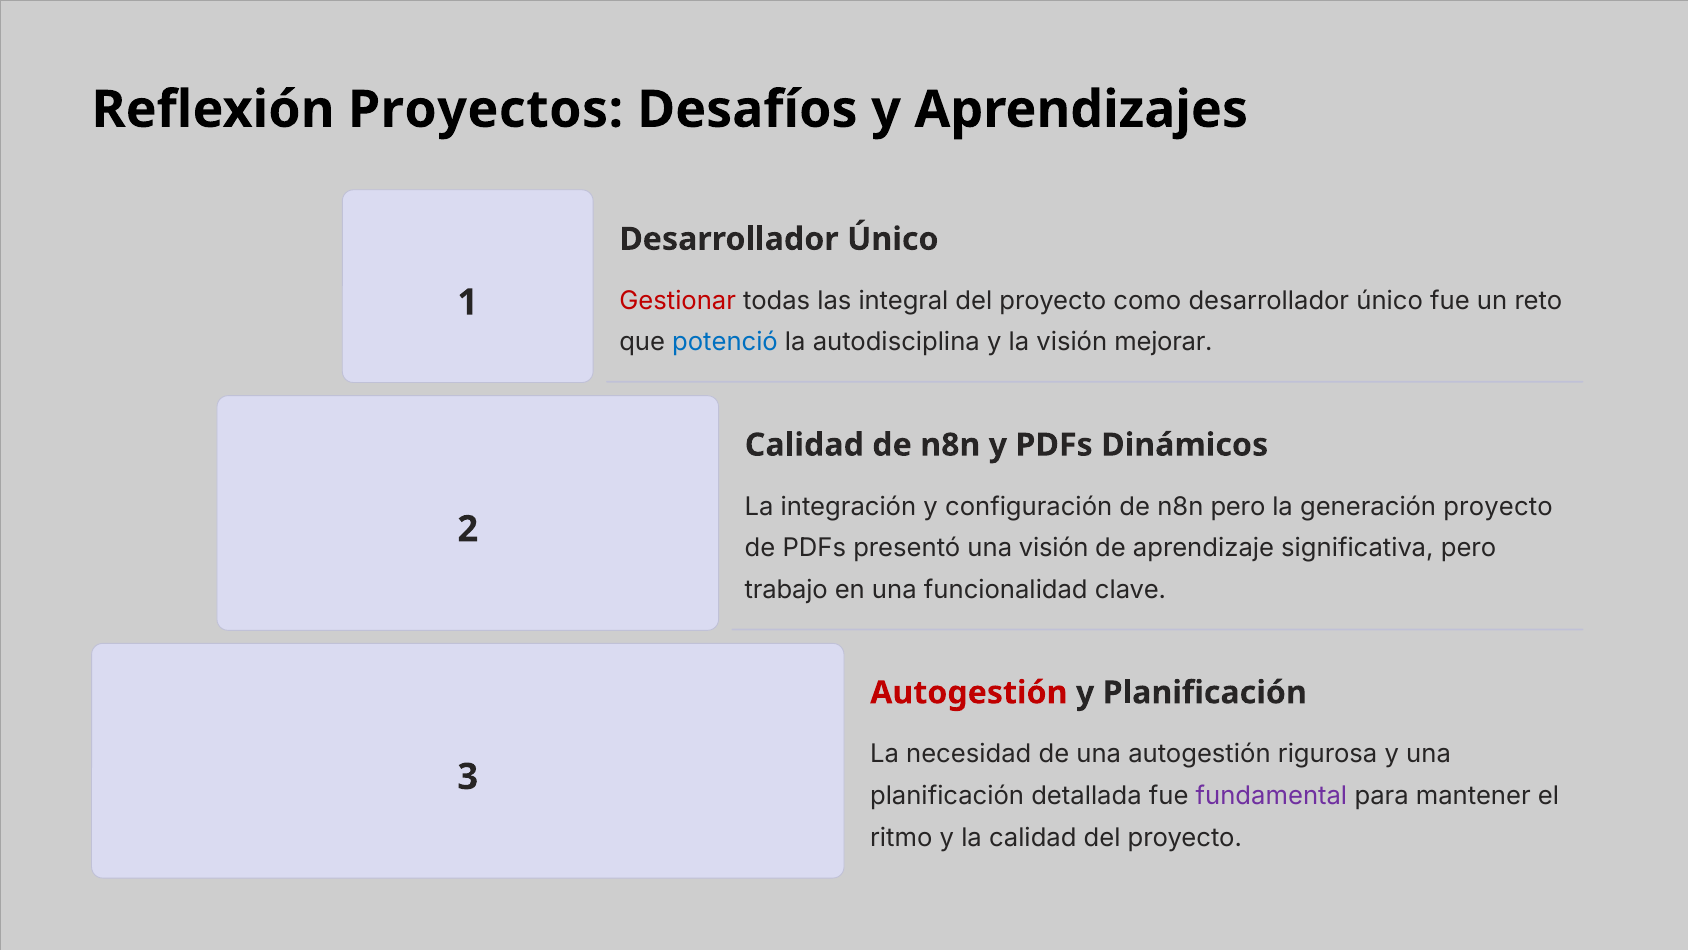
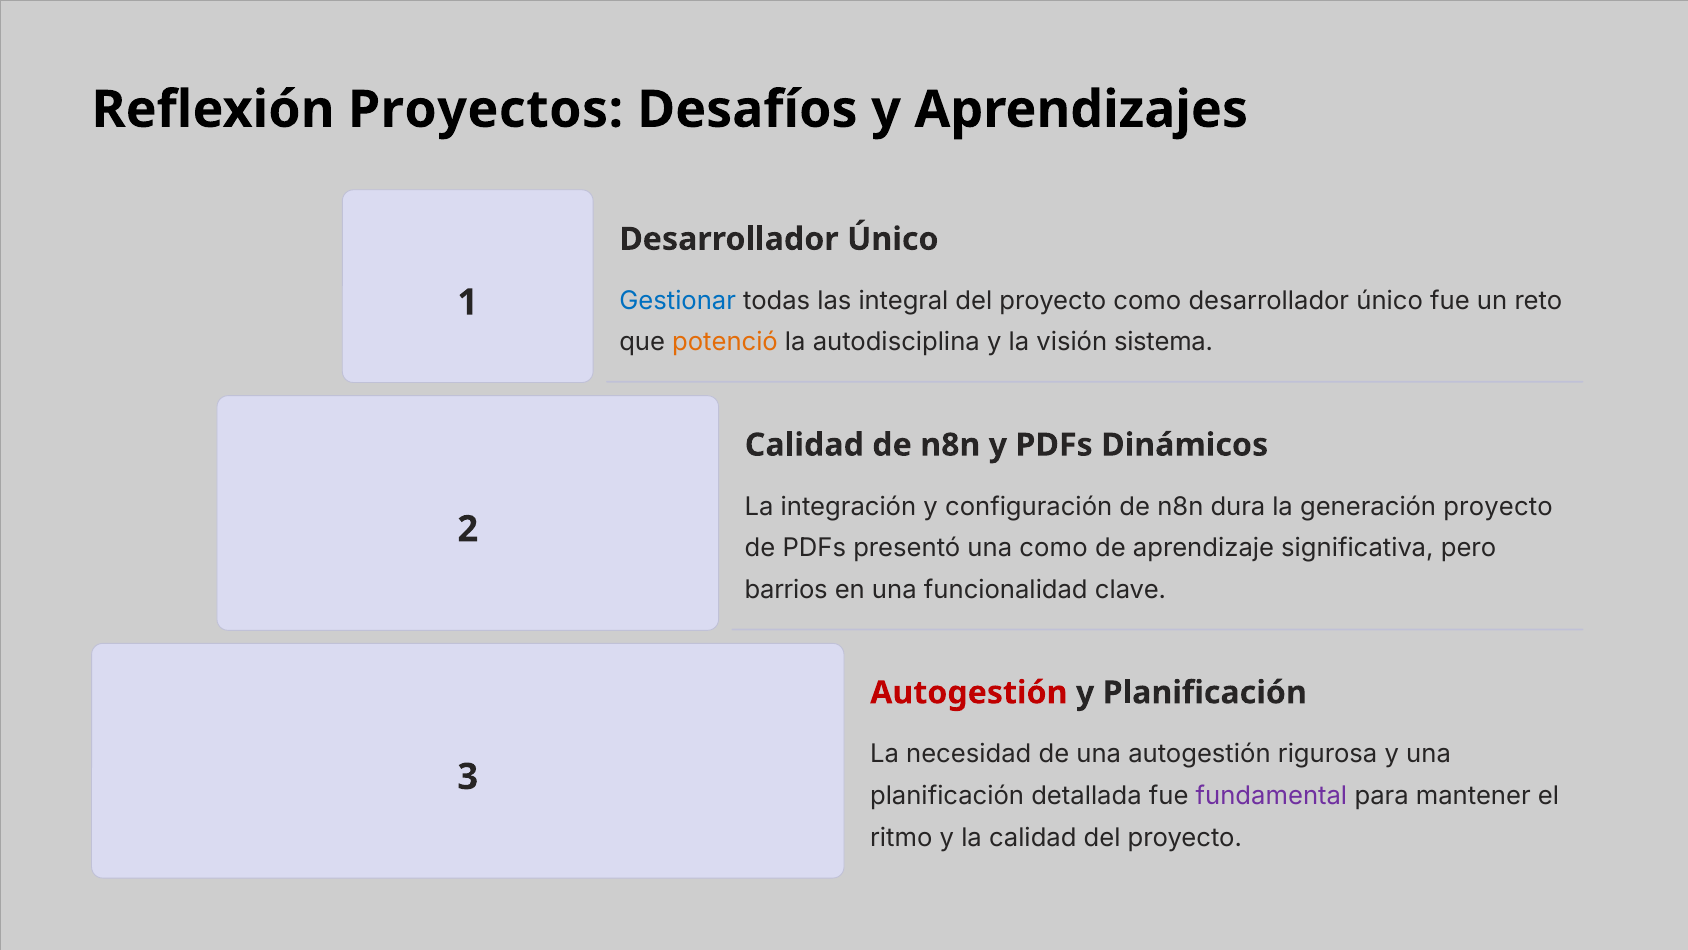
Gestionar colour: red -> blue
potenció colour: blue -> orange
mejorar: mejorar -> sistema
n8n pero: pero -> dura
una visión: visión -> como
trabajo: trabajo -> barrios
